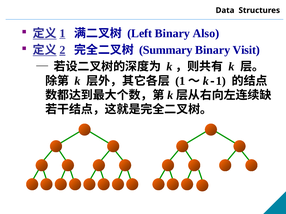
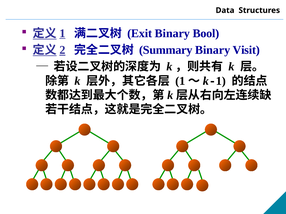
Left: Left -> Exit
Also: Also -> Bool
